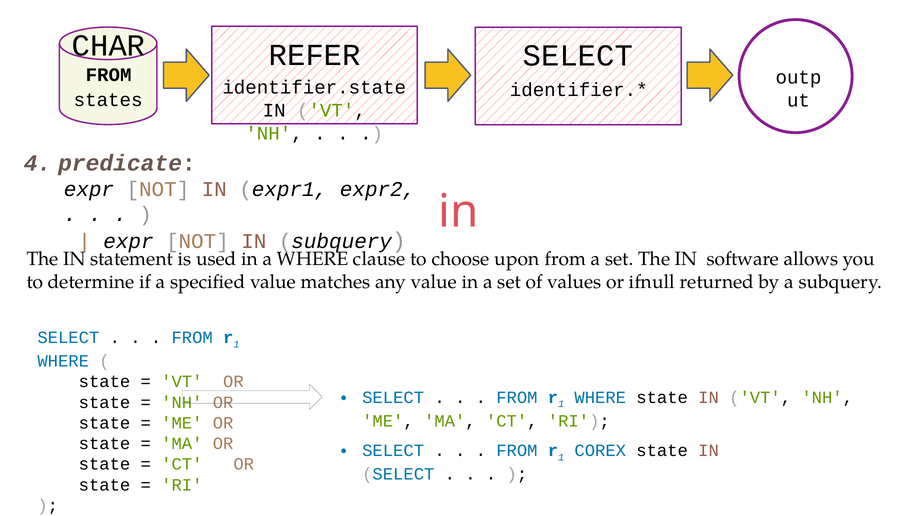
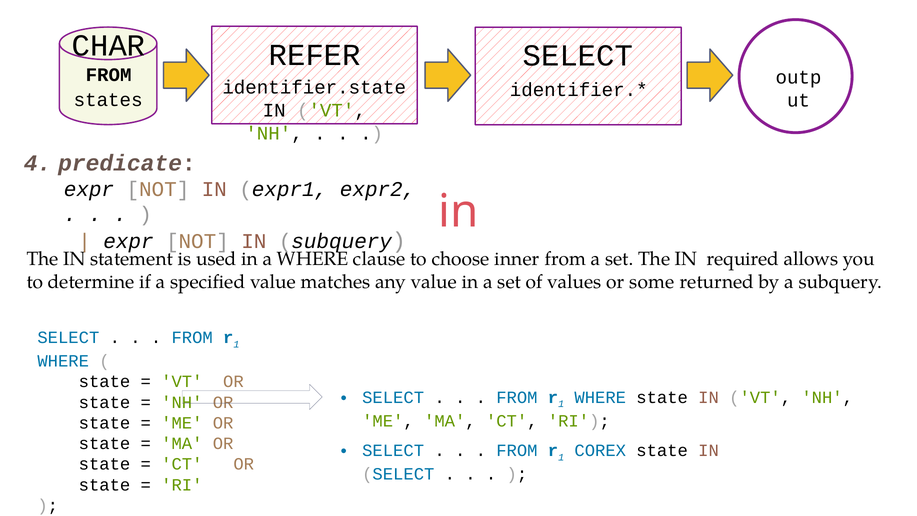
upon: upon -> inner
software: software -> required
ifnull: ifnull -> some
